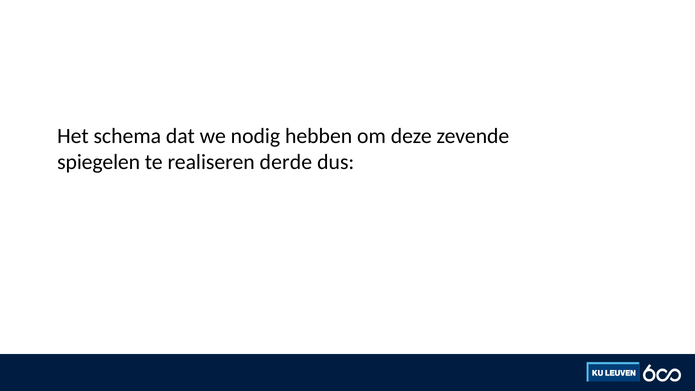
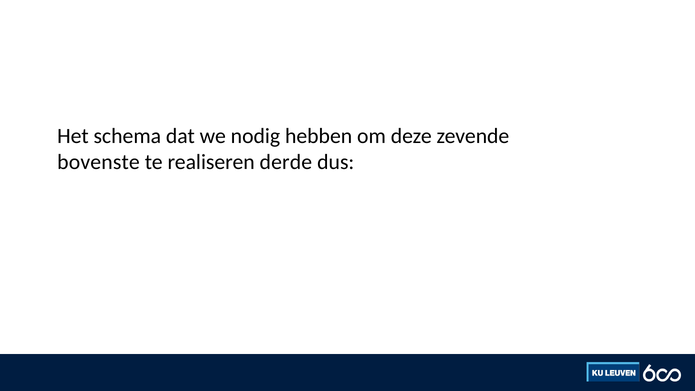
spiegelen: spiegelen -> bovenste
